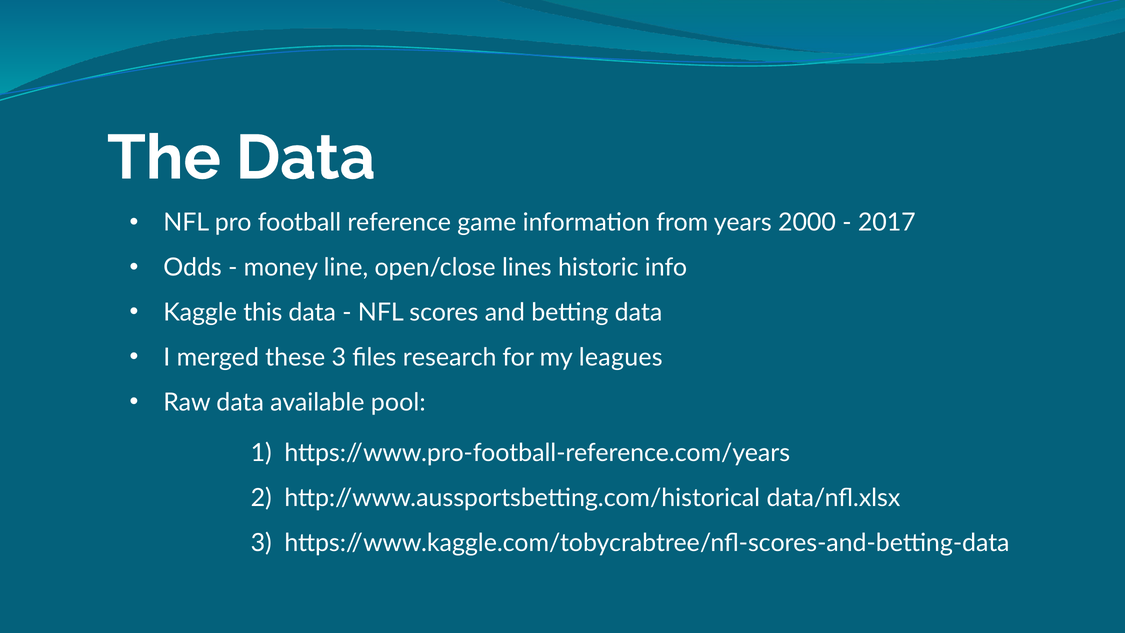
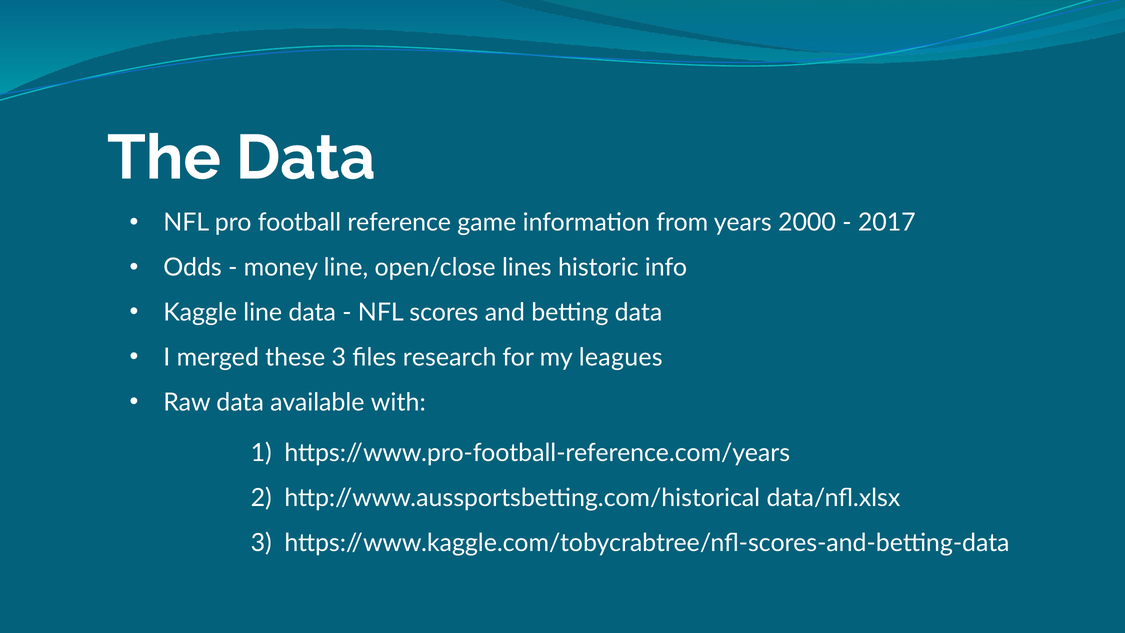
Kaggle this: this -> line
pool: pool -> with
